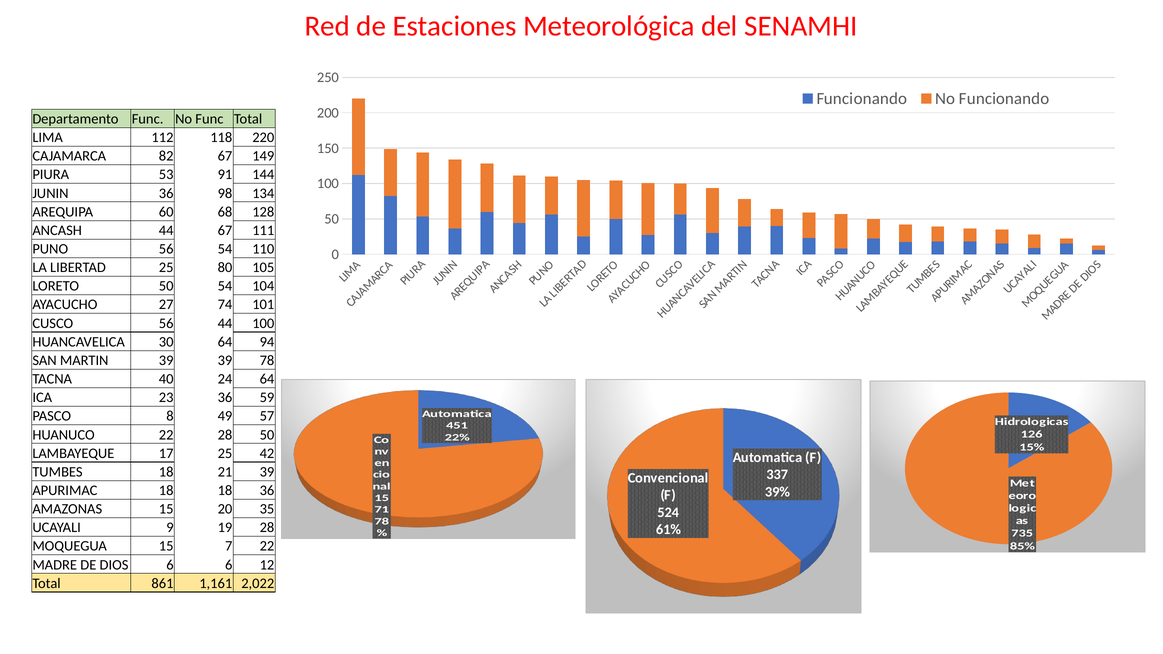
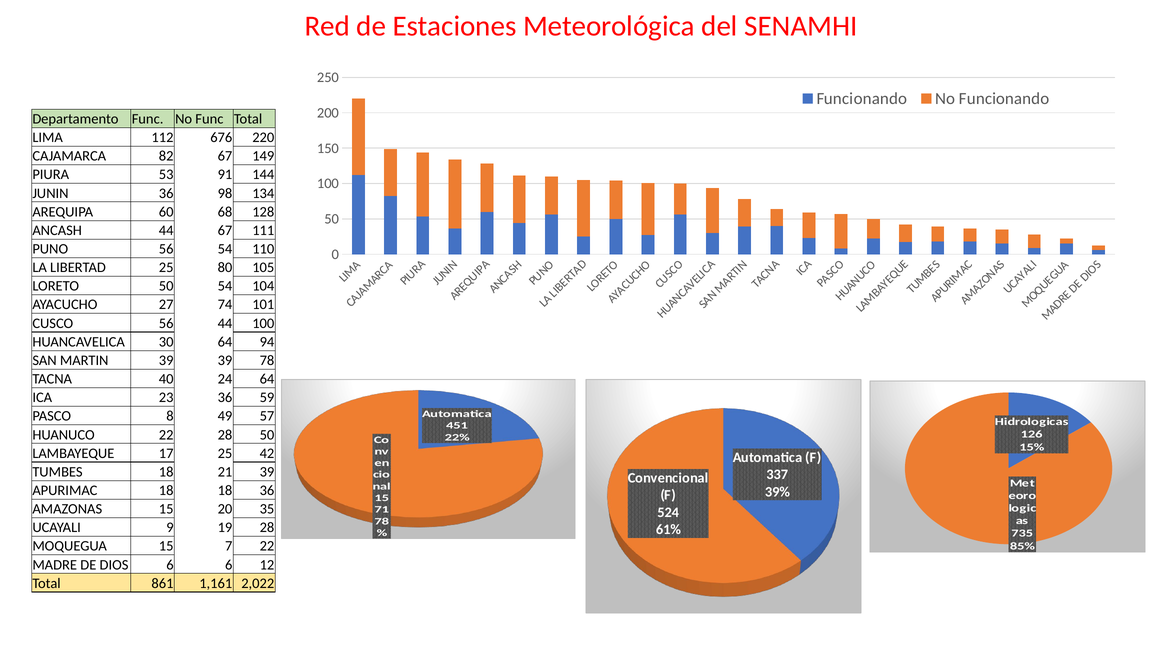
118: 118 -> 676
